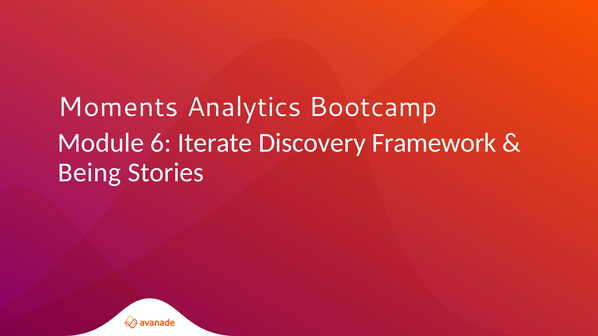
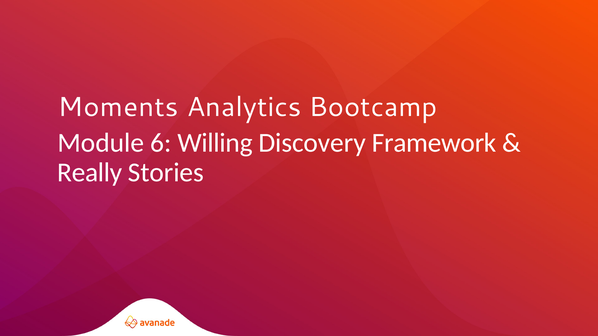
Iterate: Iterate -> Willing
Being: Being -> Really
